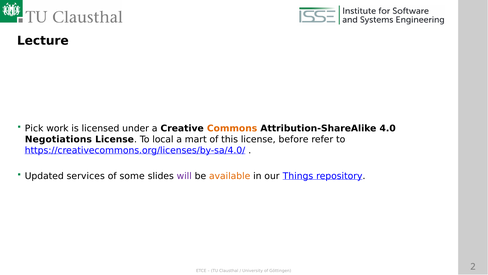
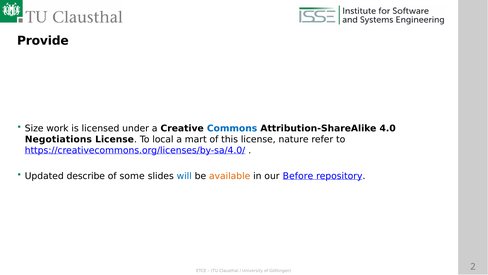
Lecture: Lecture -> Provide
Pick: Pick -> Size
Commons colour: orange -> blue
before: before -> nature
services: services -> describe
will colour: purple -> blue
Things: Things -> Before
